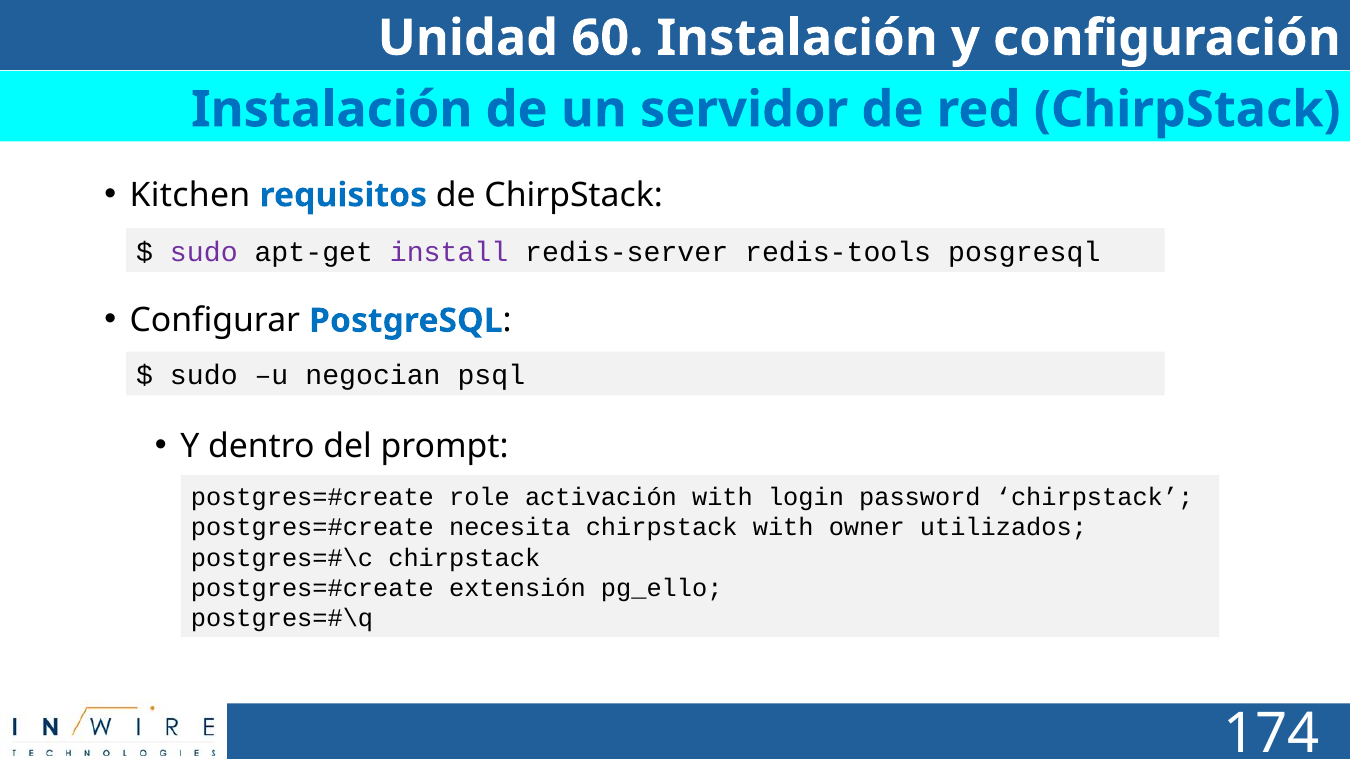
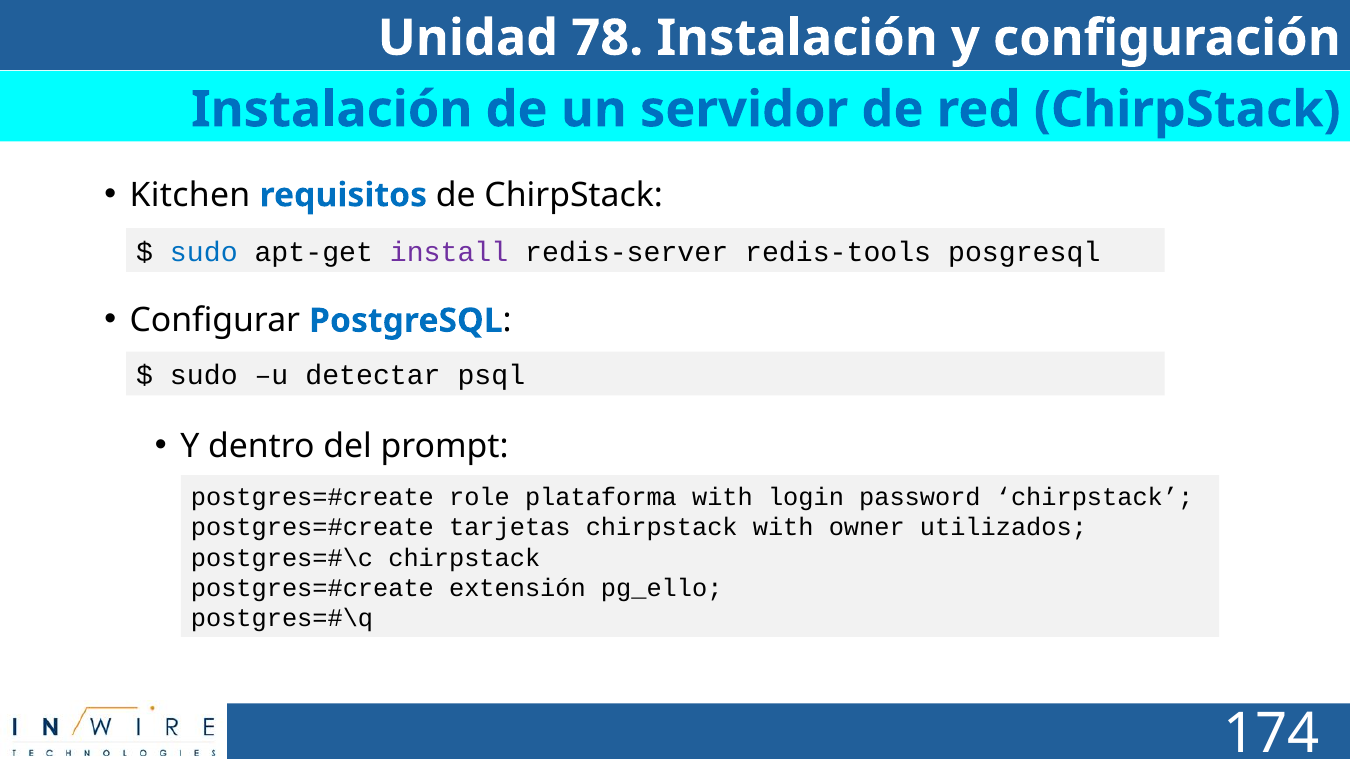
60: 60 -> 78
sudo at (204, 252) colour: purple -> blue
negocian: negocian -> detectar
activación: activación -> plataforma
necesita: necesita -> tarjetas
